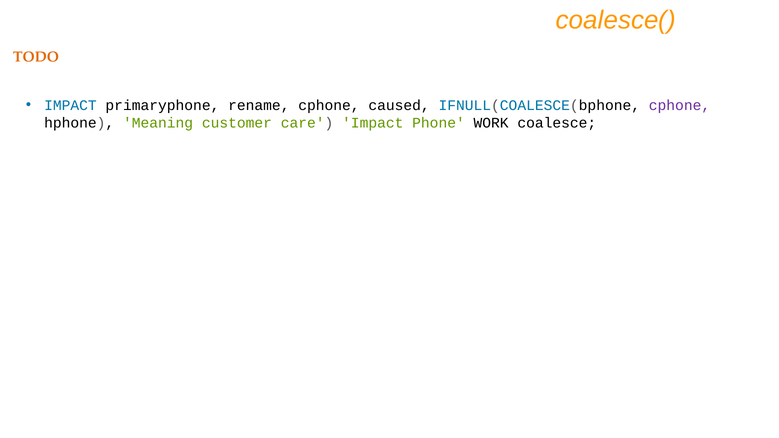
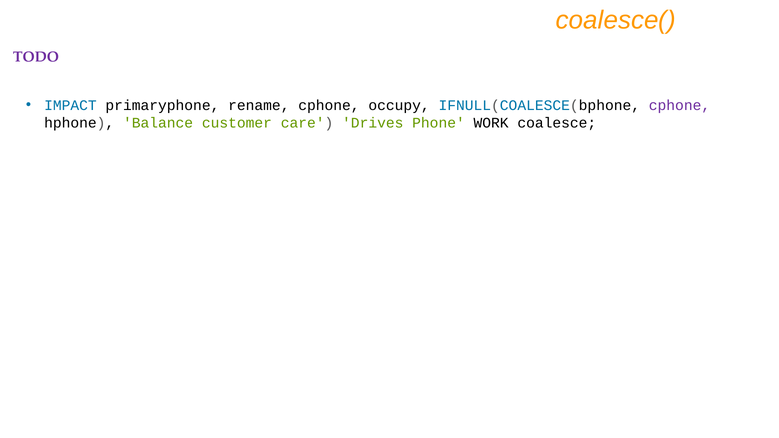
TODO colour: orange -> purple
caused: caused -> occupy
Meaning: Meaning -> Balance
care Impact: Impact -> Drives
